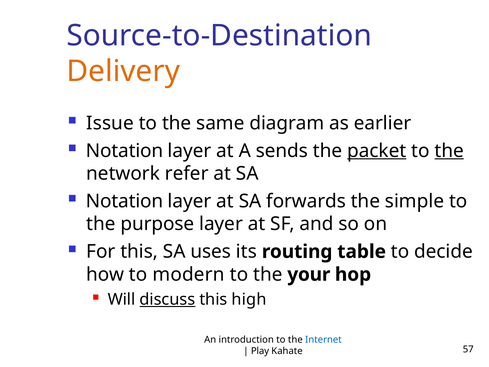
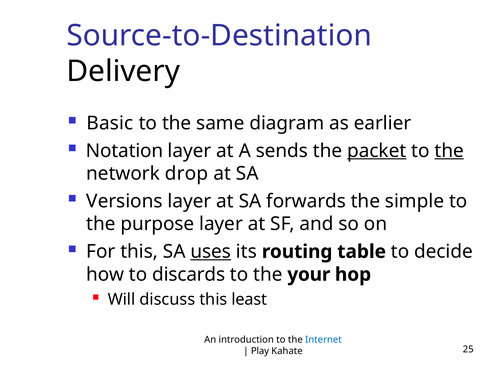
Delivery colour: orange -> black
Issue: Issue -> Basic
refer: refer -> drop
Notation at (125, 201): Notation -> Versions
uses underline: none -> present
modern: modern -> discards
discuss underline: present -> none
high: high -> least
57: 57 -> 25
